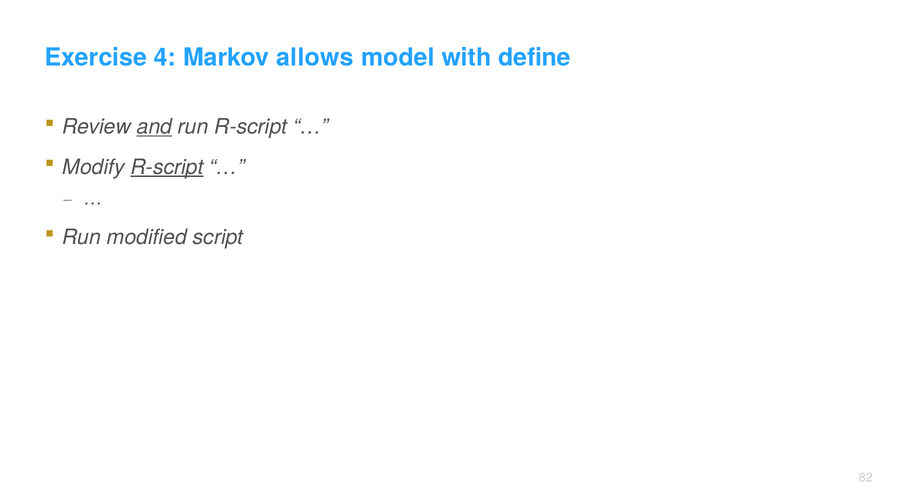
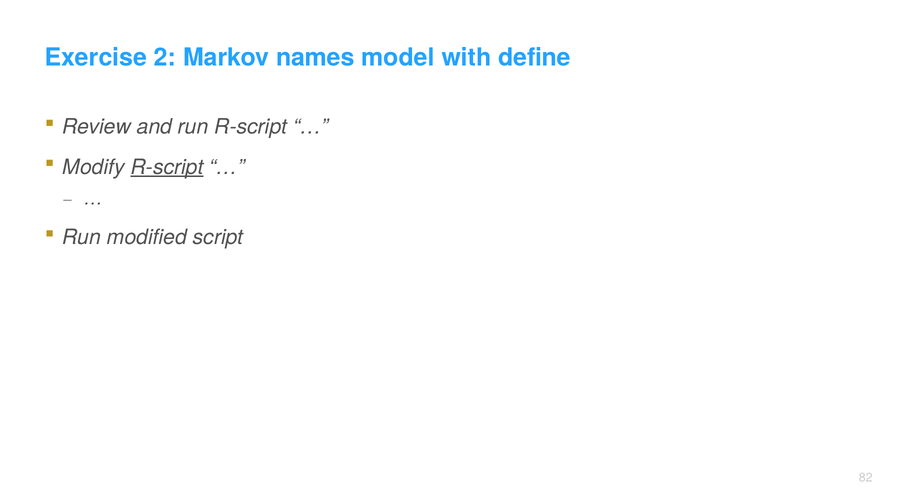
4: 4 -> 2
allows: allows -> names
and underline: present -> none
